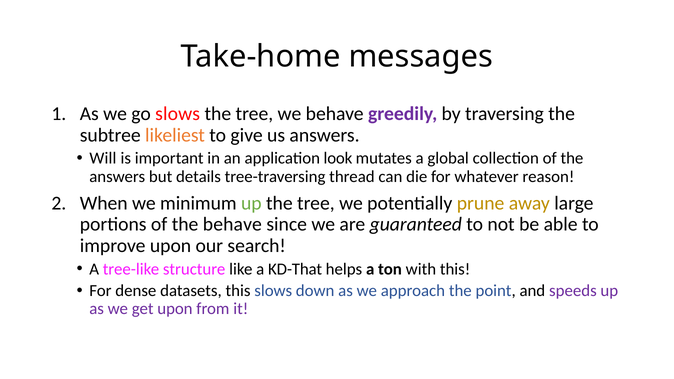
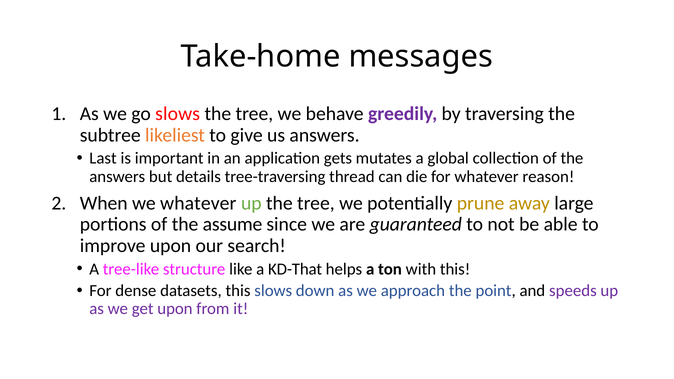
Will: Will -> Last
look: look -> gets
we minimum: minimum -> whatever
the behave: behave -> assume
